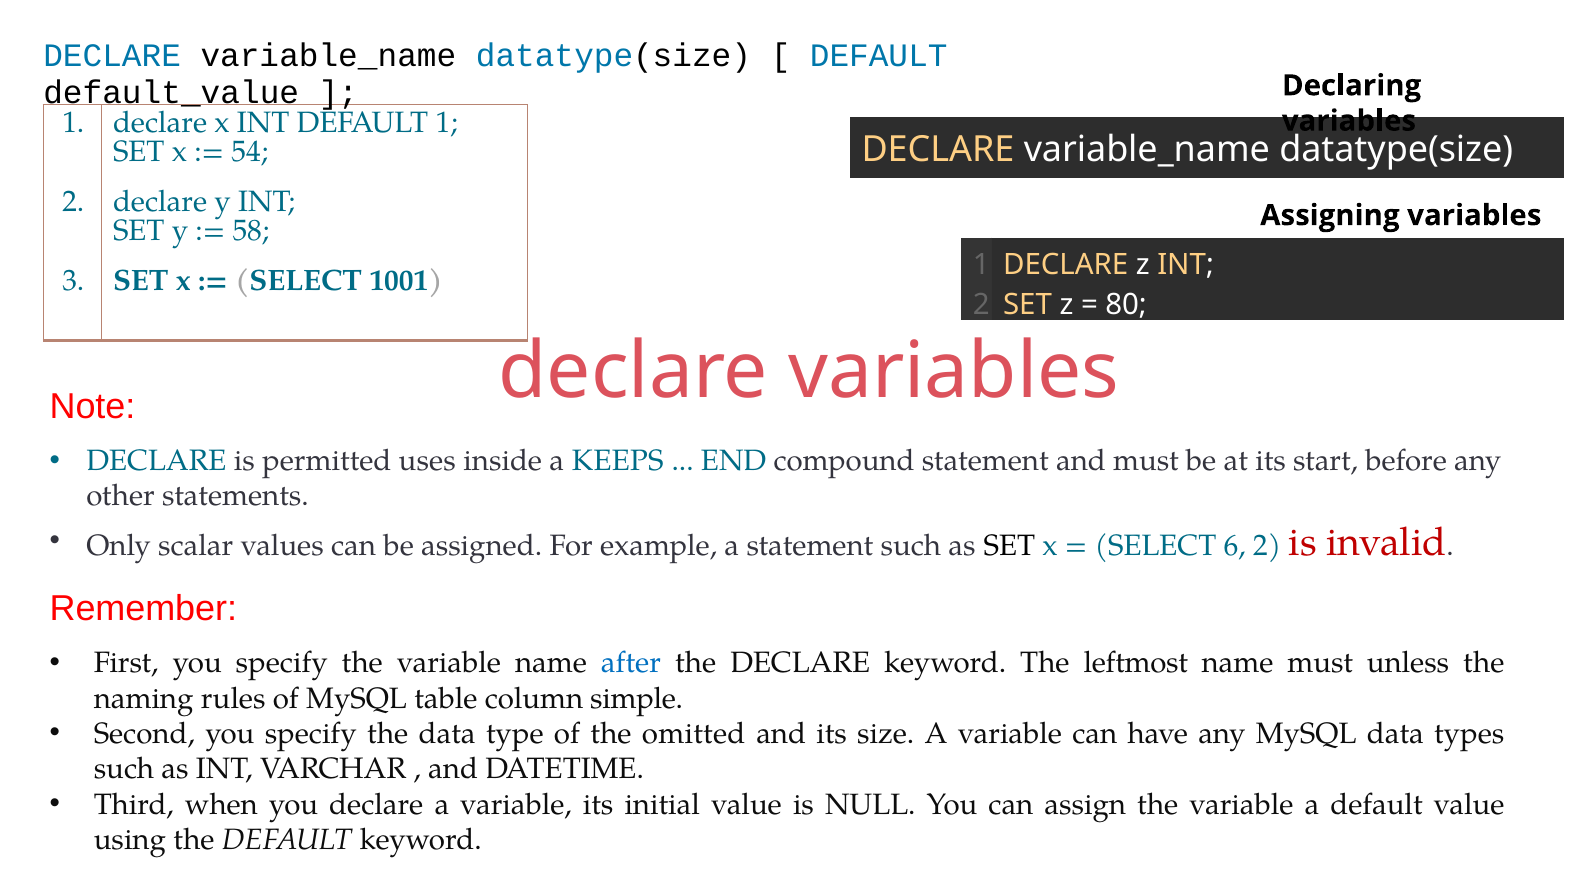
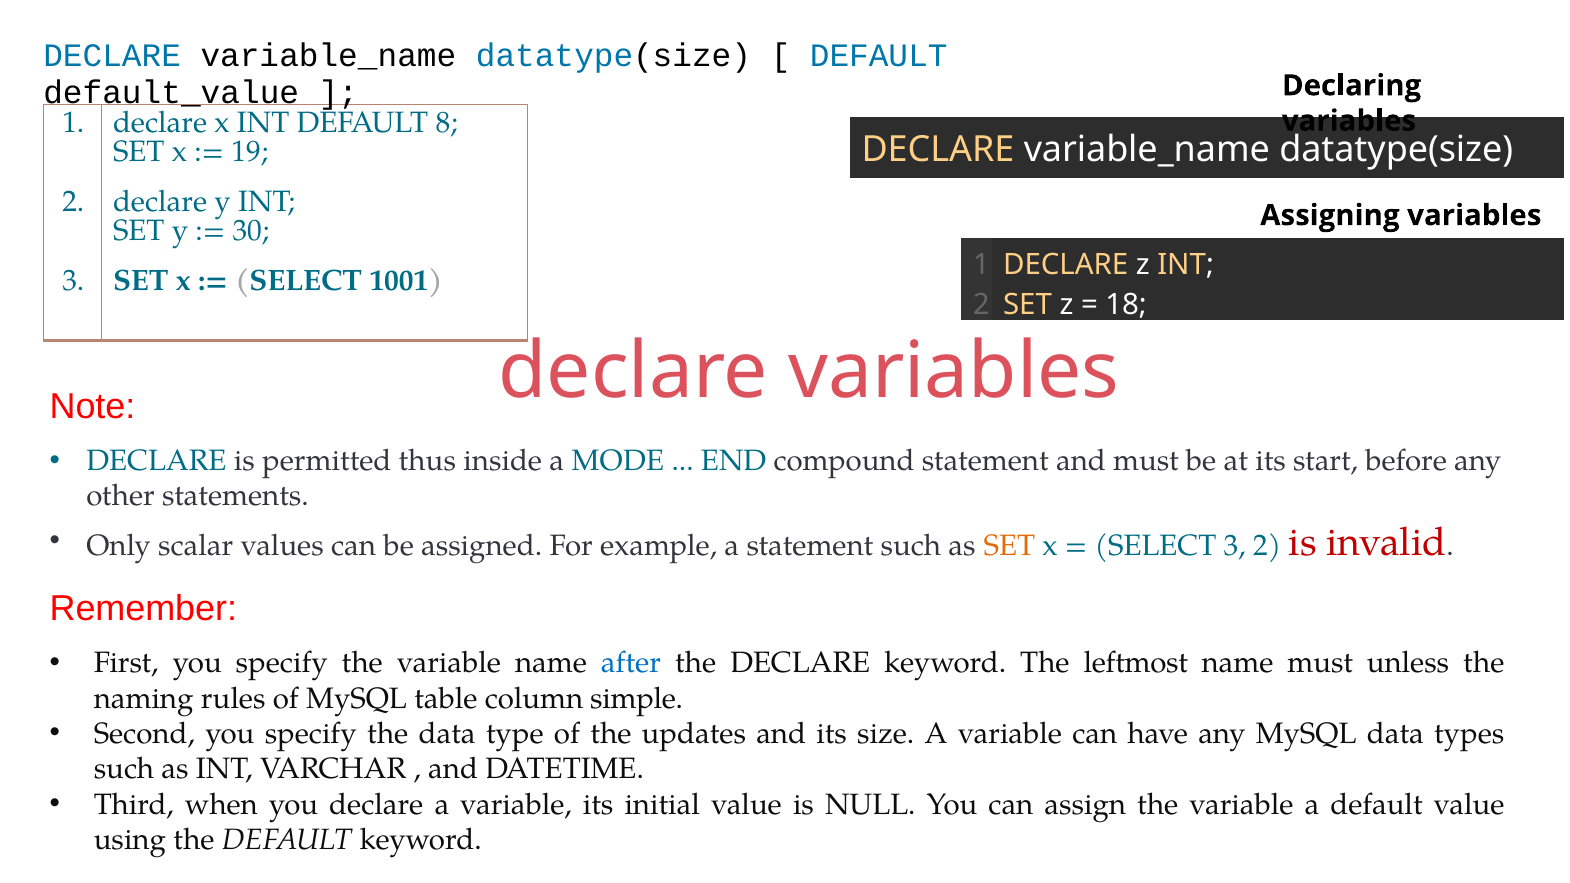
DEFAULT 1: 1 -> 8
54: 54 -> 19
58: 58 -> 30
80: 80 -> 18
uses: uses -> thus
KEEPS: KEEPS -> MODE
SET at (1009, 545) colour: black -> orange
SELECT 6: 6 -> 3
omitted: omitted -> updates
